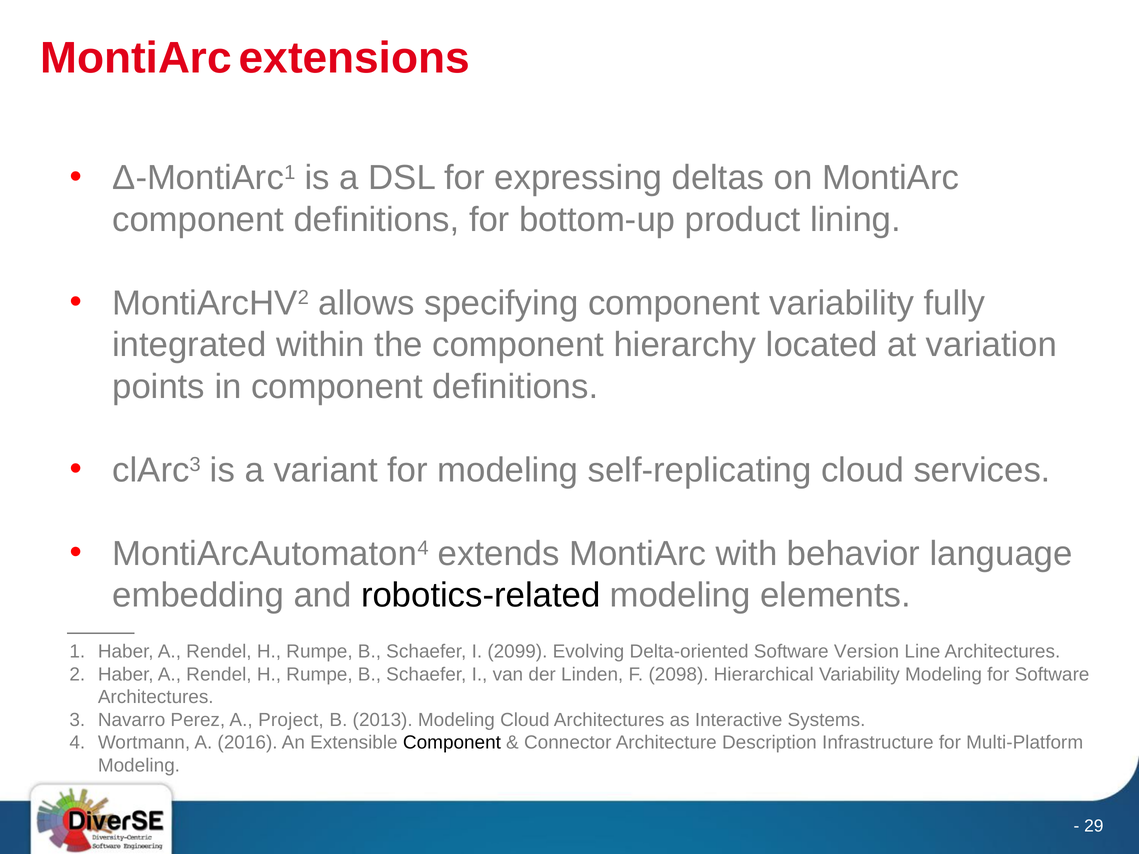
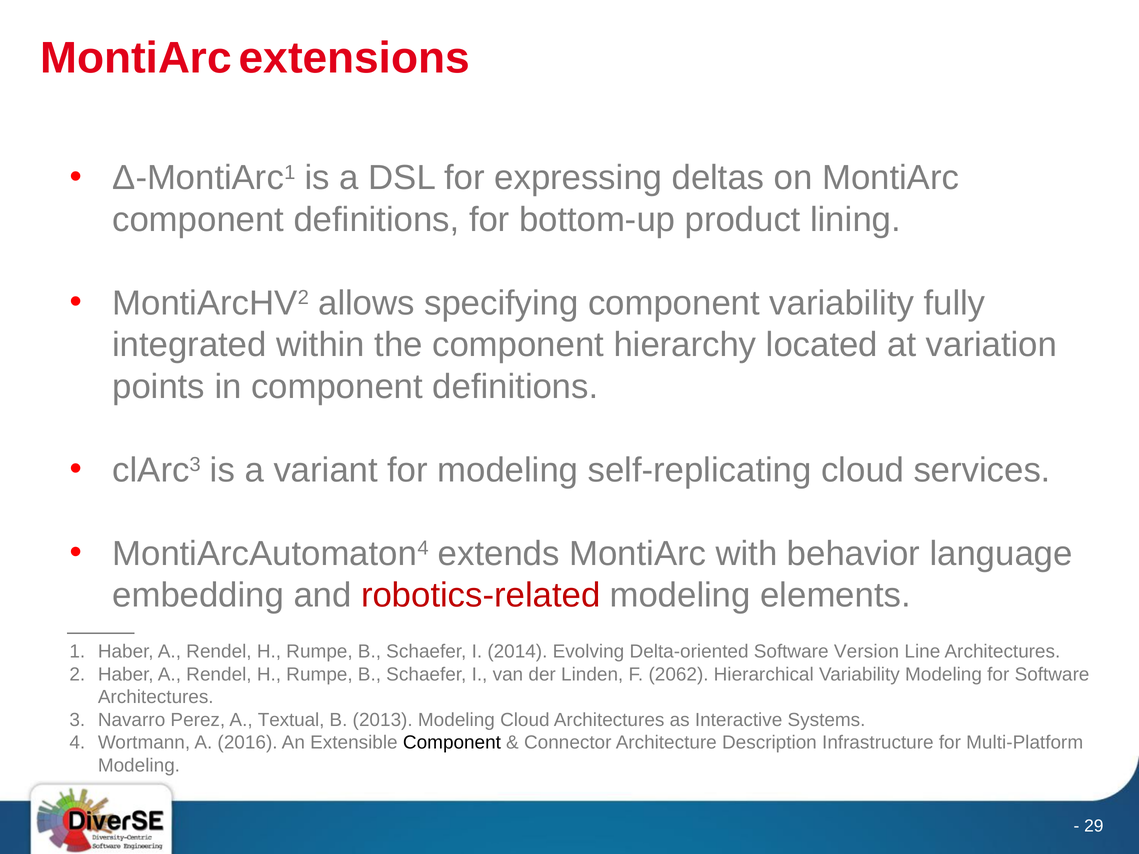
robotics-related colour: black -> red
2099: 2099 -> 2014
2098: 2098 -> 2062
Project: Project -> Textual
